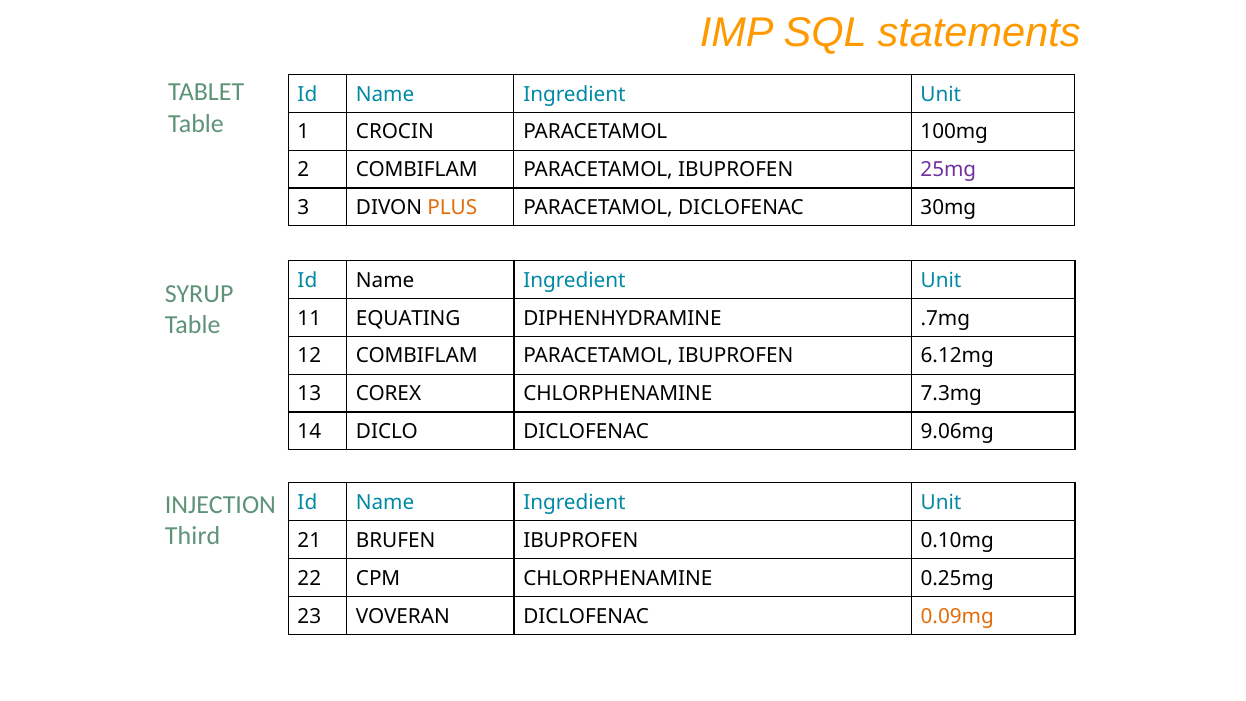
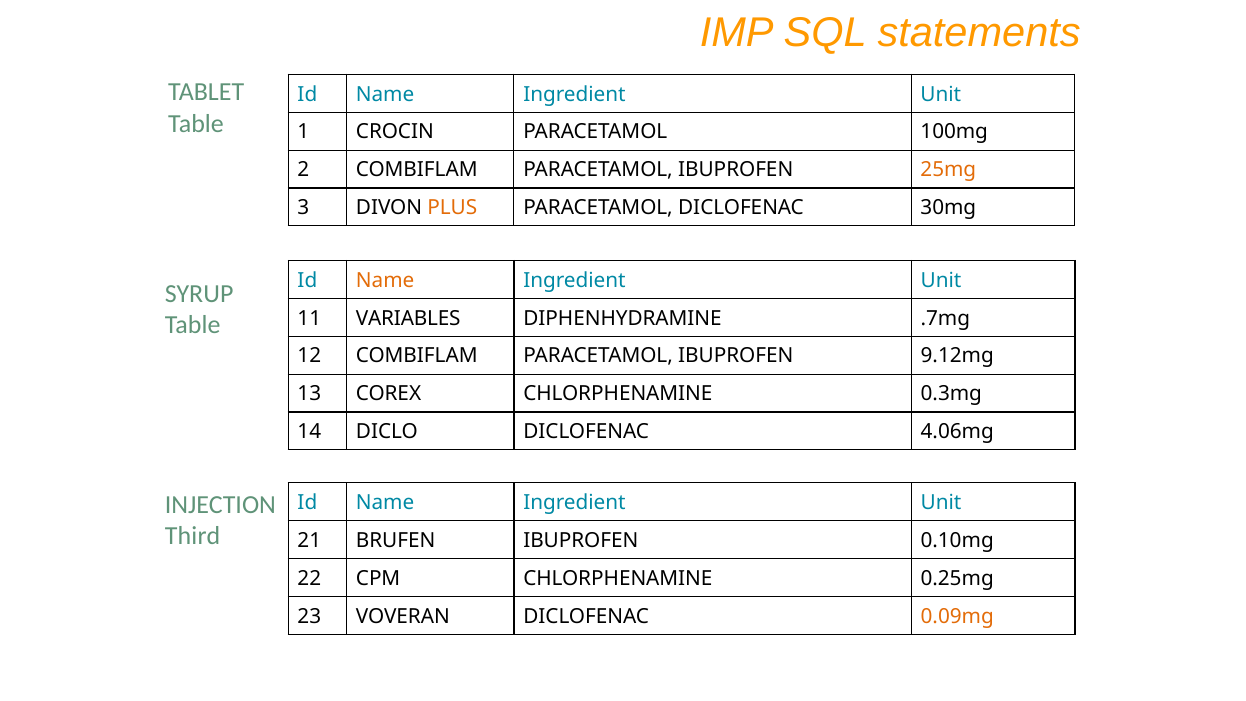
25mg colour: purple -> orange
Name at (385, 280) colour: black -> orange
EQUATING: EQUATING -> VARIABLES
6.12mg: 6.12mg -> 9.12mg
7.3mg: 7.3mg -> 0.3mg
9.06mg: 9.06mg -> 4.06mg
